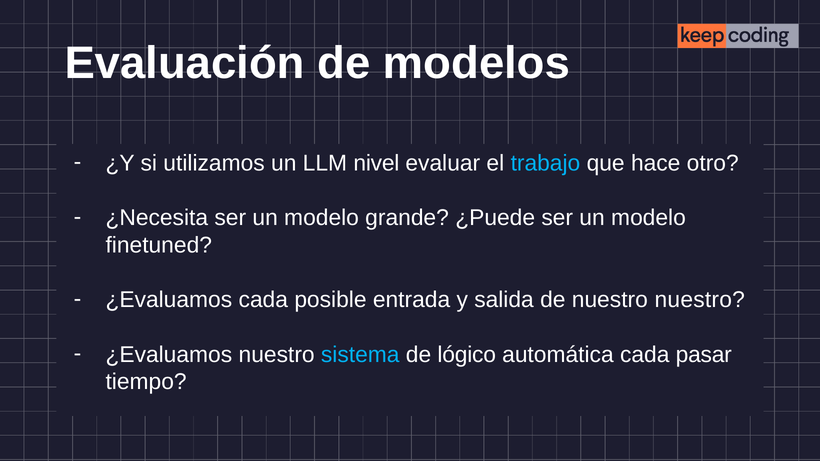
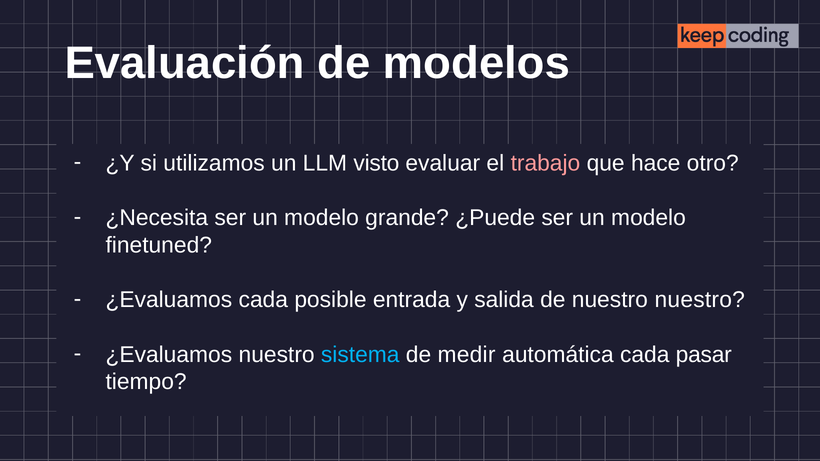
nivel: nivel -> visto
trabajo colour: light blue -> pink
lógico: lógico -> medir
